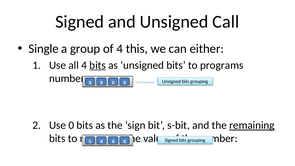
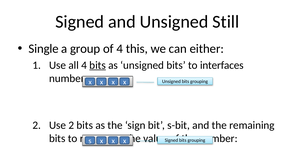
Call: Call -> Still
programs: programs -> interfaces
Use 0: 0 -> 2
remaining underline: present -> none
